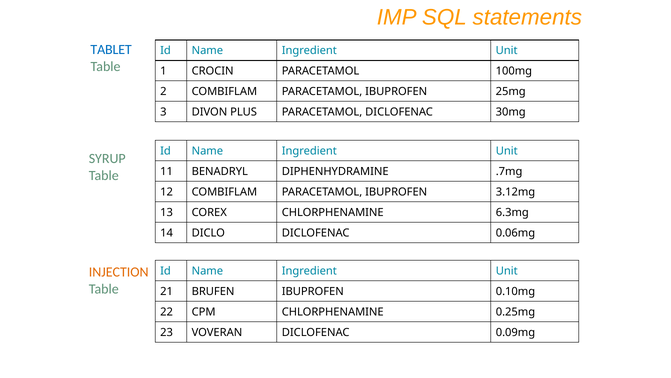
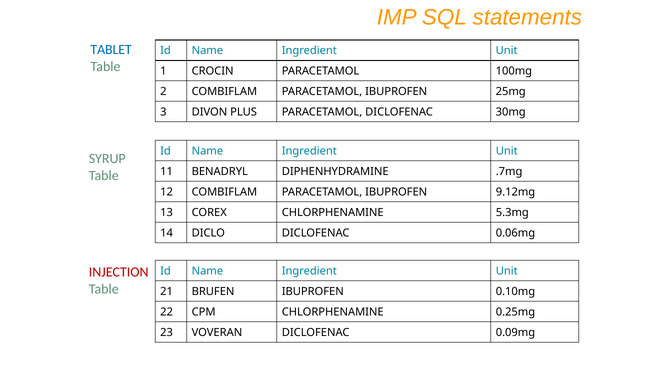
3.12mg: 3.12mg -> 9.12mg
6.3mg: 6.3mg -> 5.3mg
INJECTION colour: orange -> red
